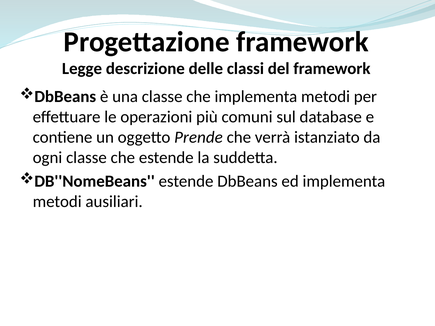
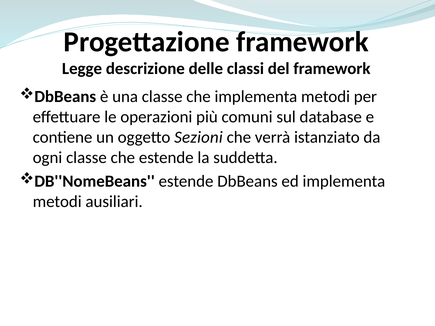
Prende: Prende -> Sezioni
